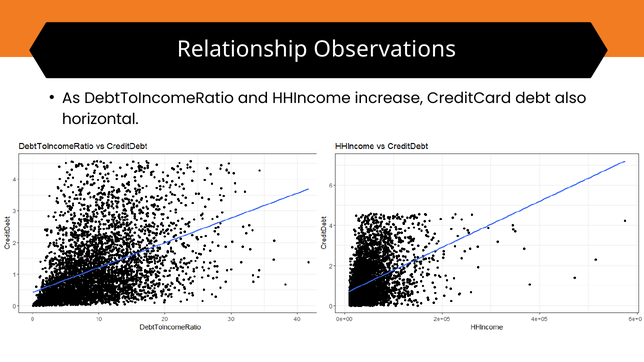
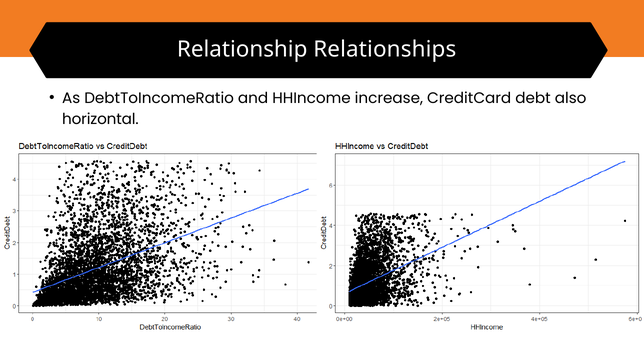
Observations: Observations -> Relationships
